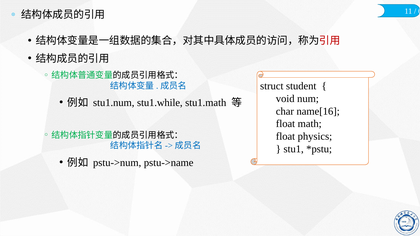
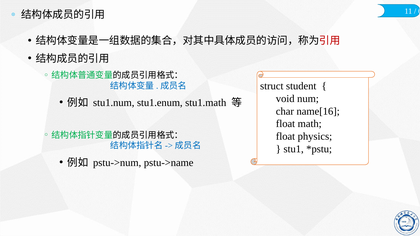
stu1.while: stu1.while -> stu1.enum
